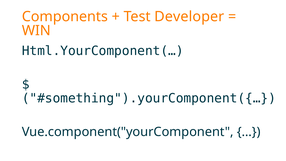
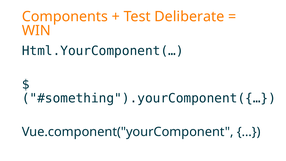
Developer: Developer -> Deliberate
